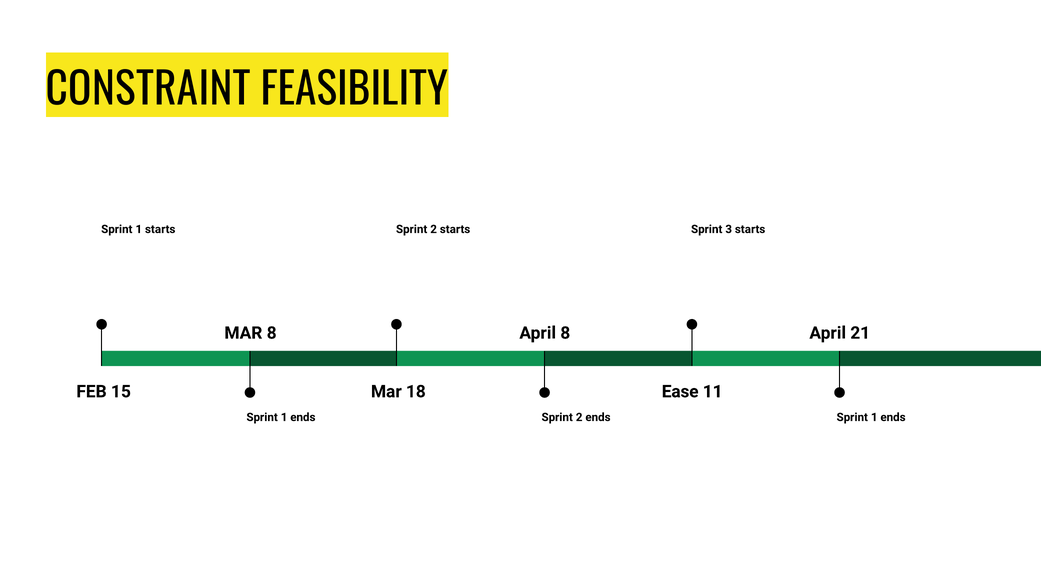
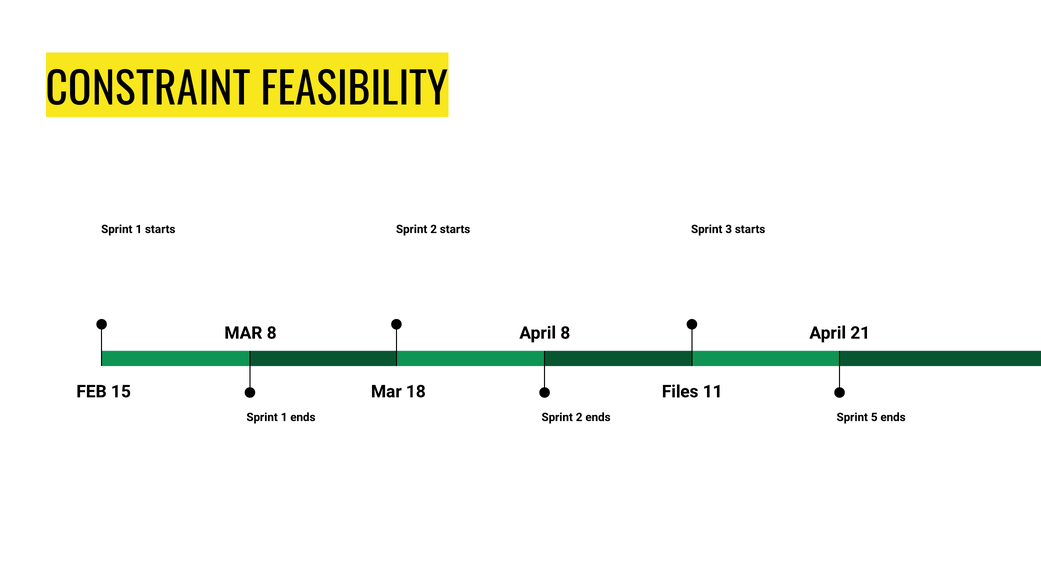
Ease: Ease -> Files
1 at (874, 417): 1 -> 5
